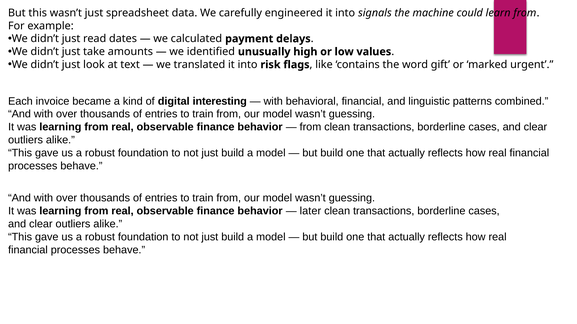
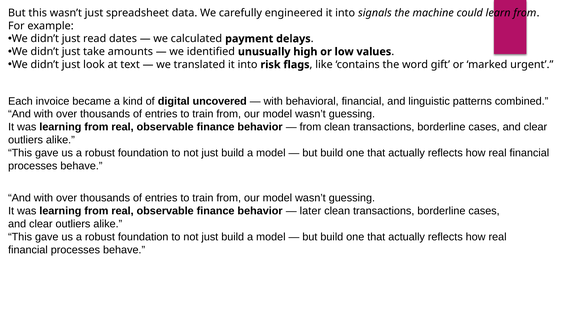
interesting: interesting -> uncovered
